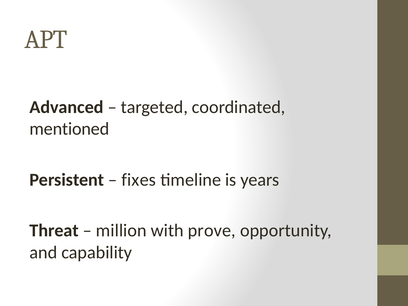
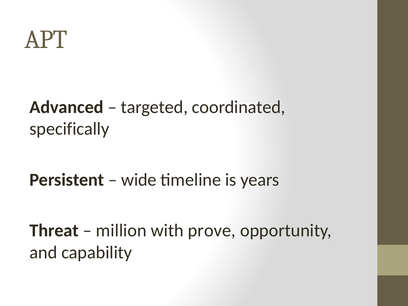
mentioned: mentioned -> specifically
fixes: fixes -> wide
